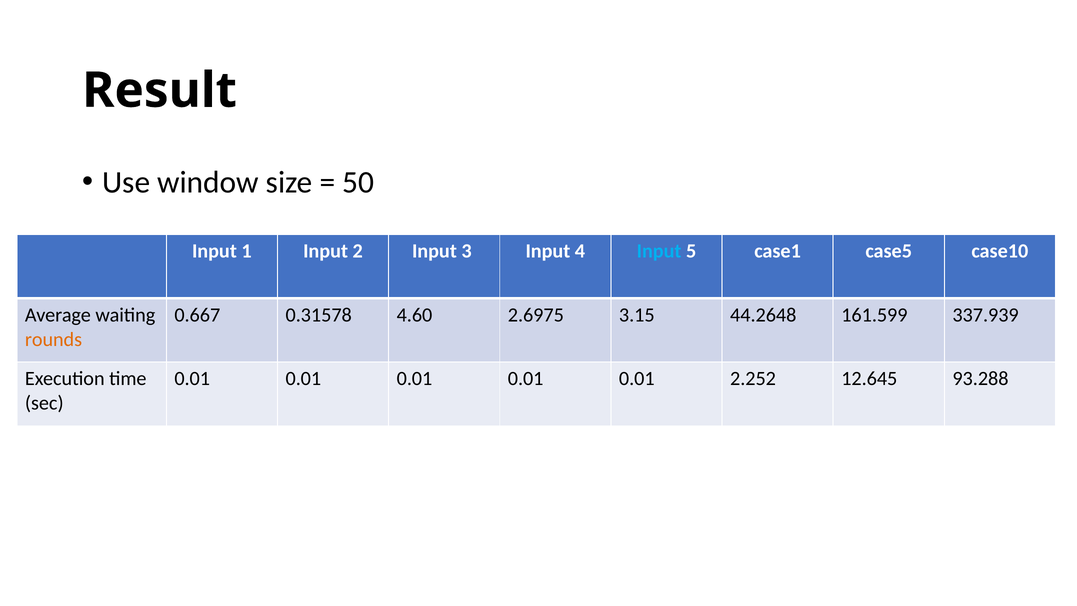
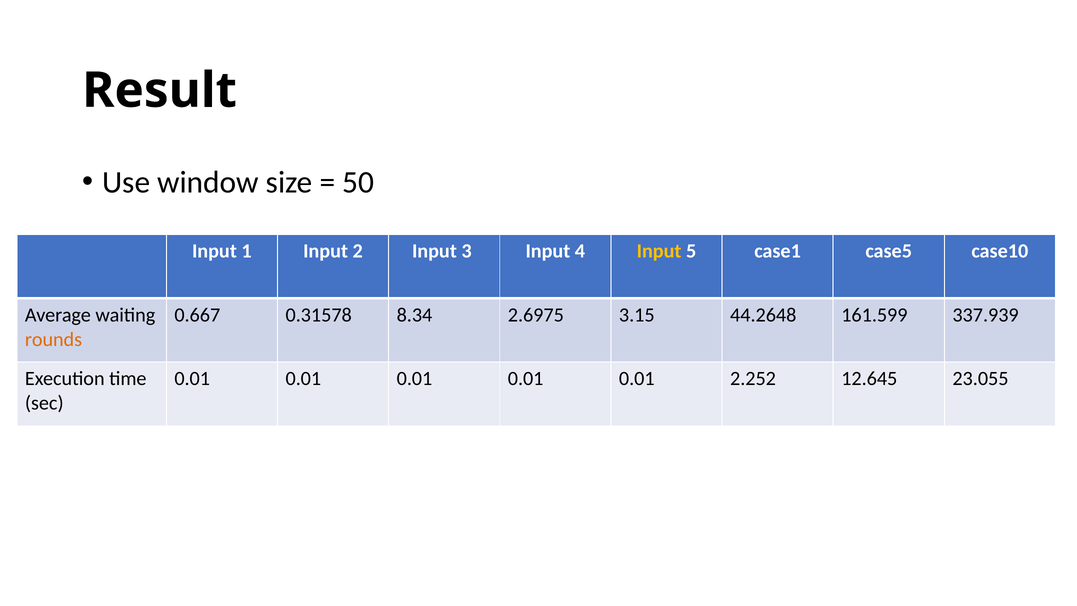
Input at (659, 251) colour: light blue -> yellow
4.60: 4.60 -> 8.34
93.288: 93.288 -> 23.055
